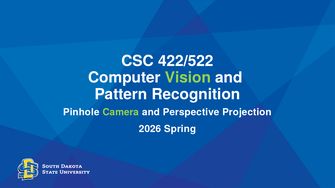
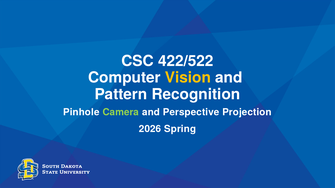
Vision colour: light green -> yellow
